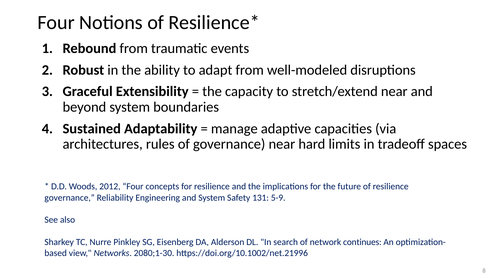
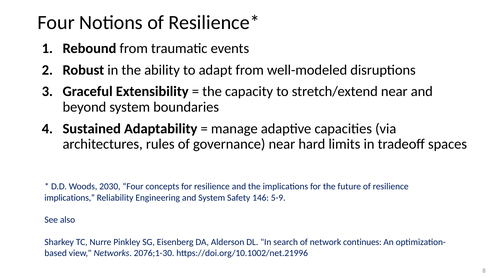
2012: 2012 -> 2030
governance at (70, 198): governance -> implications
131: 131 -> 146
2080;1-30: 2080;1-30 -> 2076;1-30
